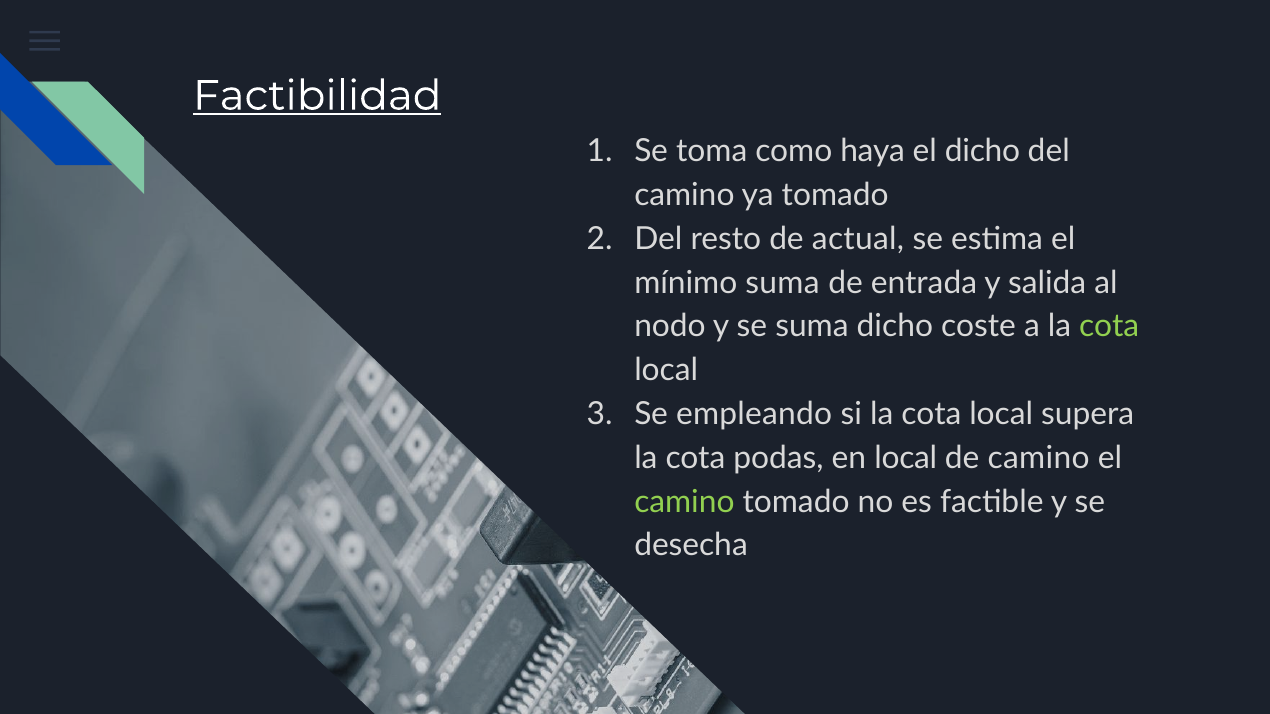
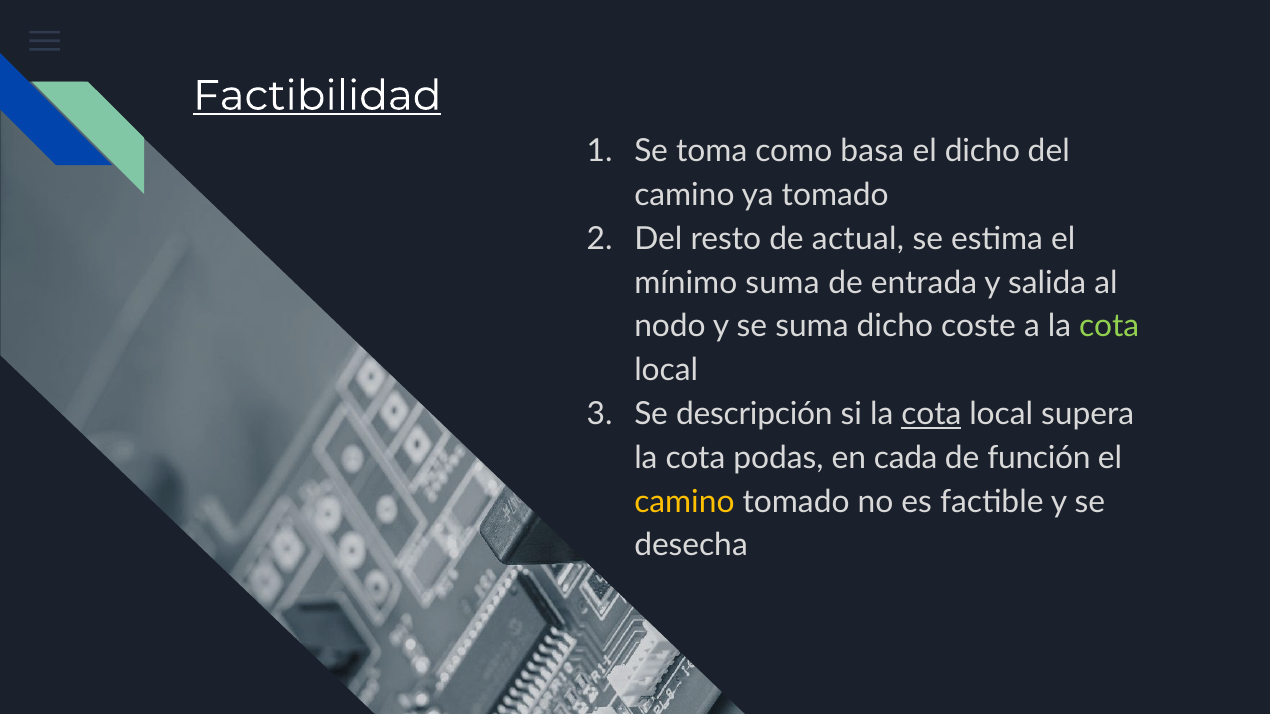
haya: haya -> basa
empleando: empleando -> descripción
cota at (931, 414) underline: none -> present
en local: local -> cada
de camino: camino -> función
camino at (684, 502) colour: light green -> yellow
